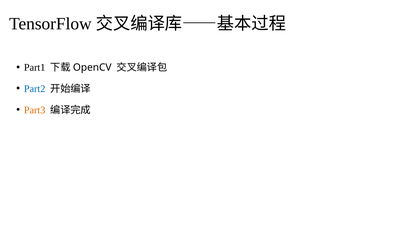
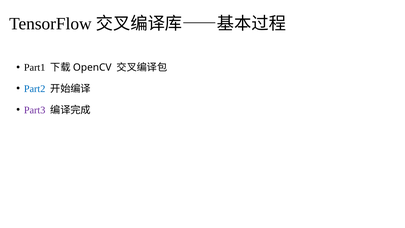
Part3 colour: orange -> purple
